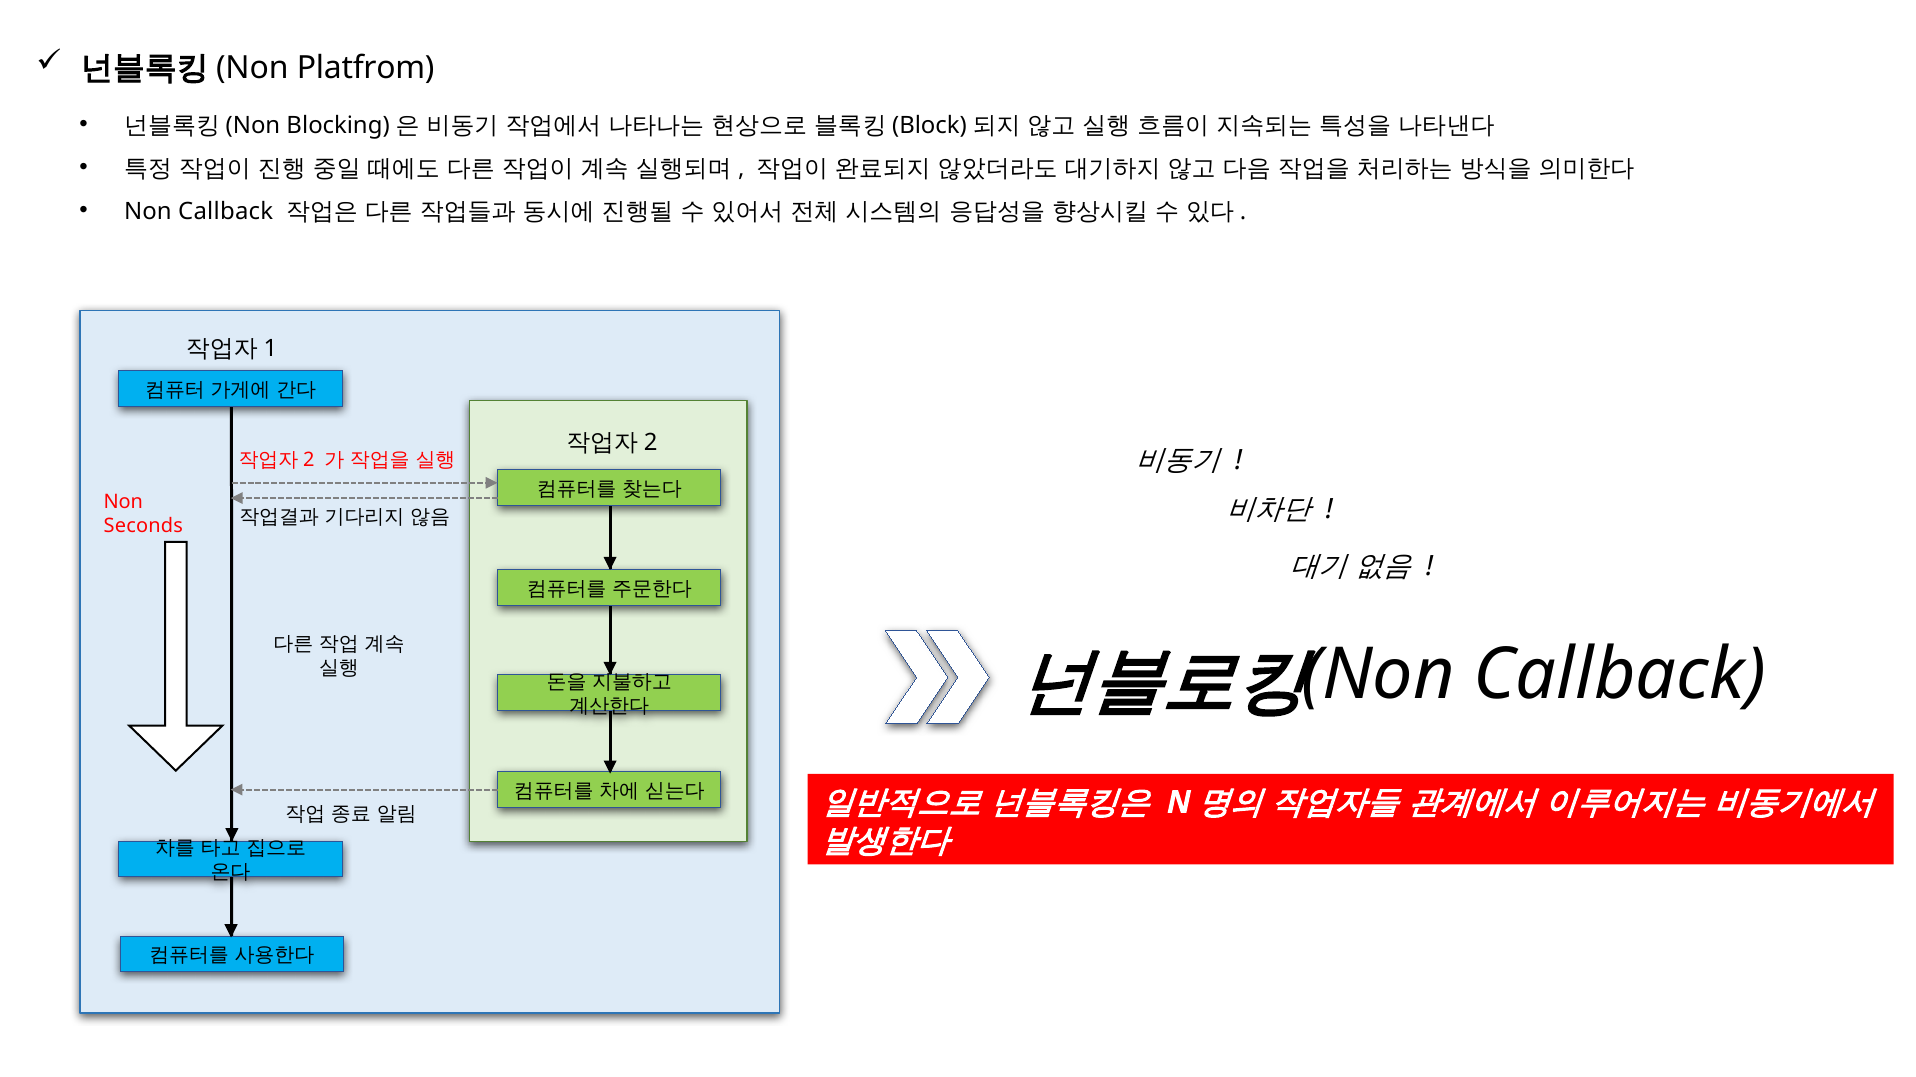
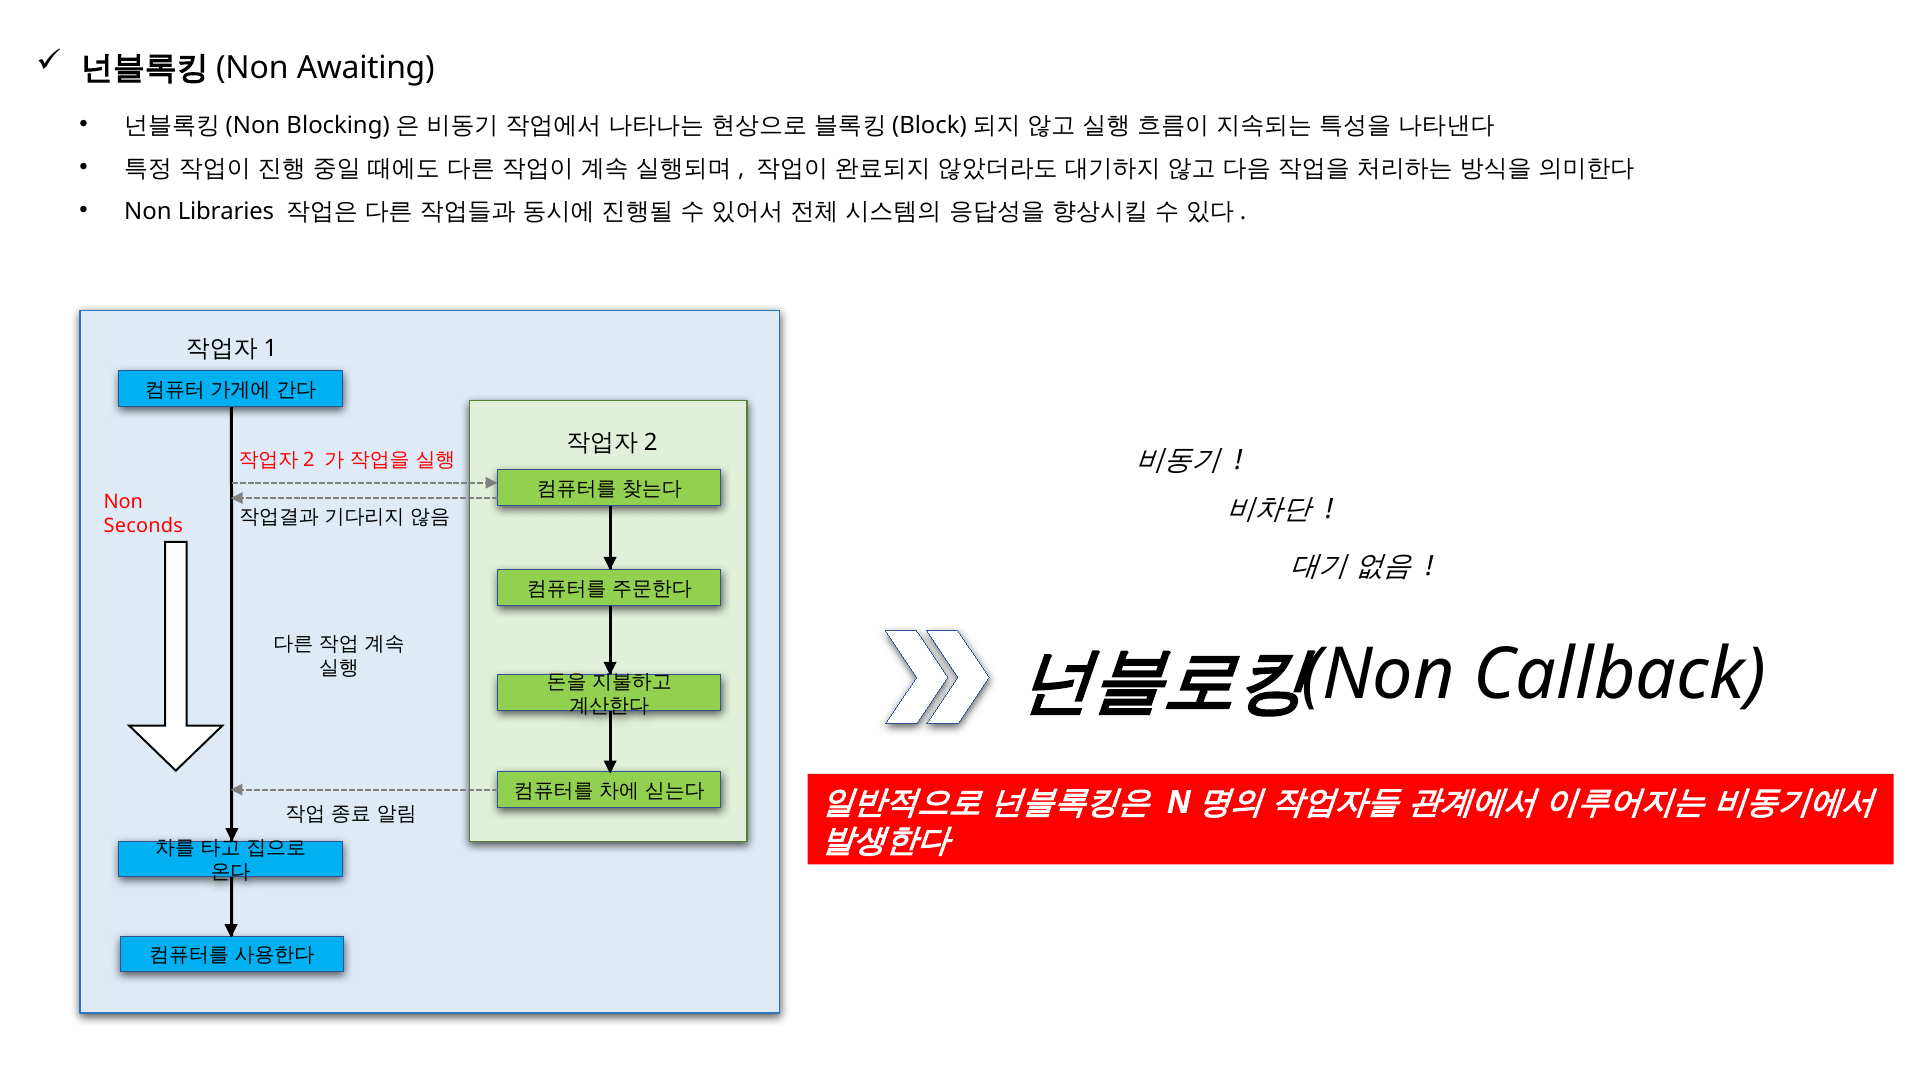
Platfrom: Platfrom -> Awaiting
Non Callback: Callback -> Libraries
